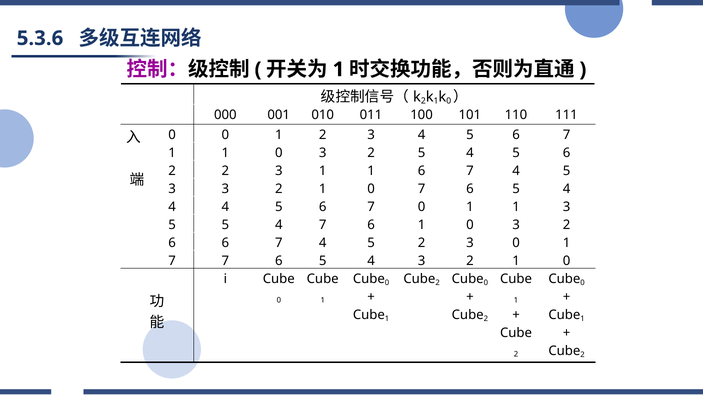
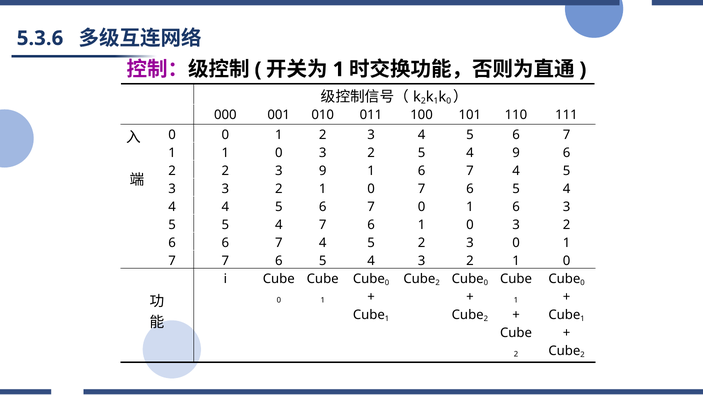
5 4 5: 5 -> 9
3 1: 1 -> 9
0 1 1: 1 -> 6
